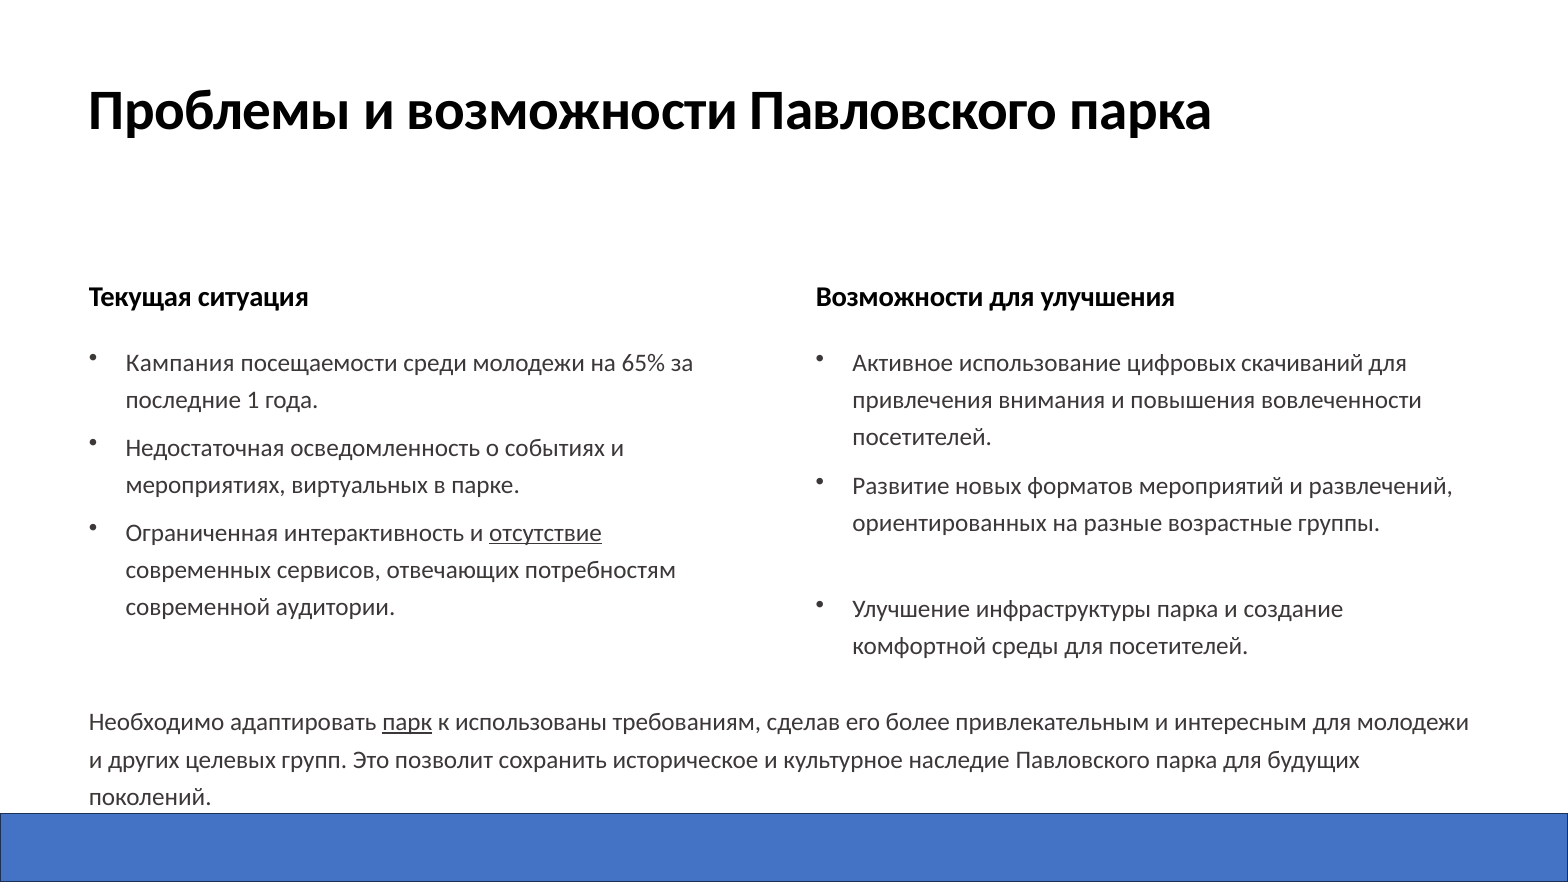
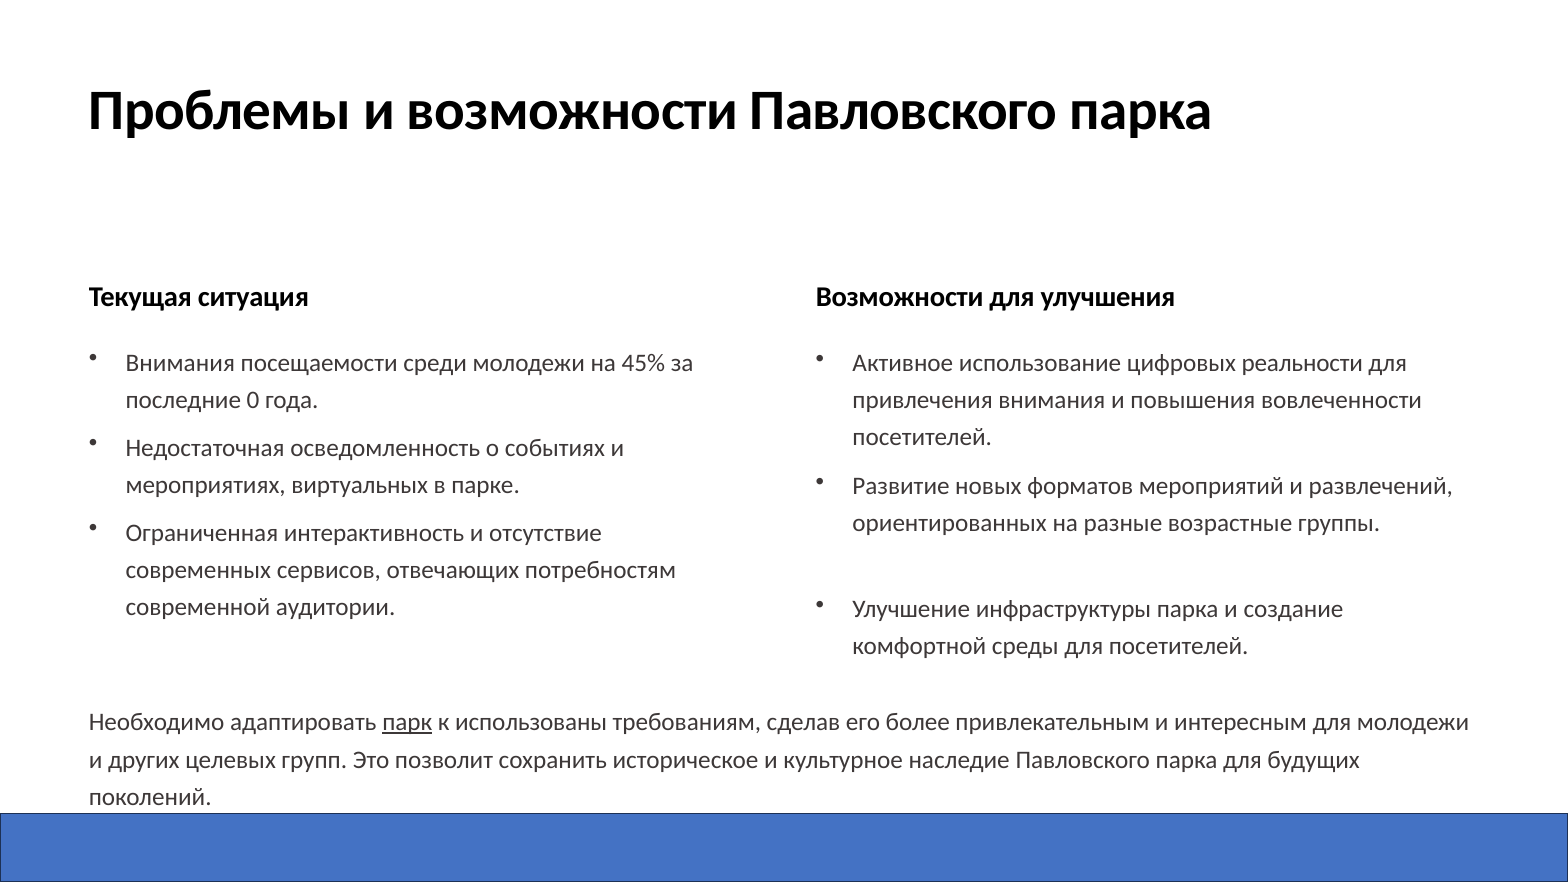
Кампания at (180, 363): Кампания -> Внимания
65%: 65% -> 45%
скачиваний: скачиваний -> реальности
1: 1 -> 0
отсутствие underline: present -> none
